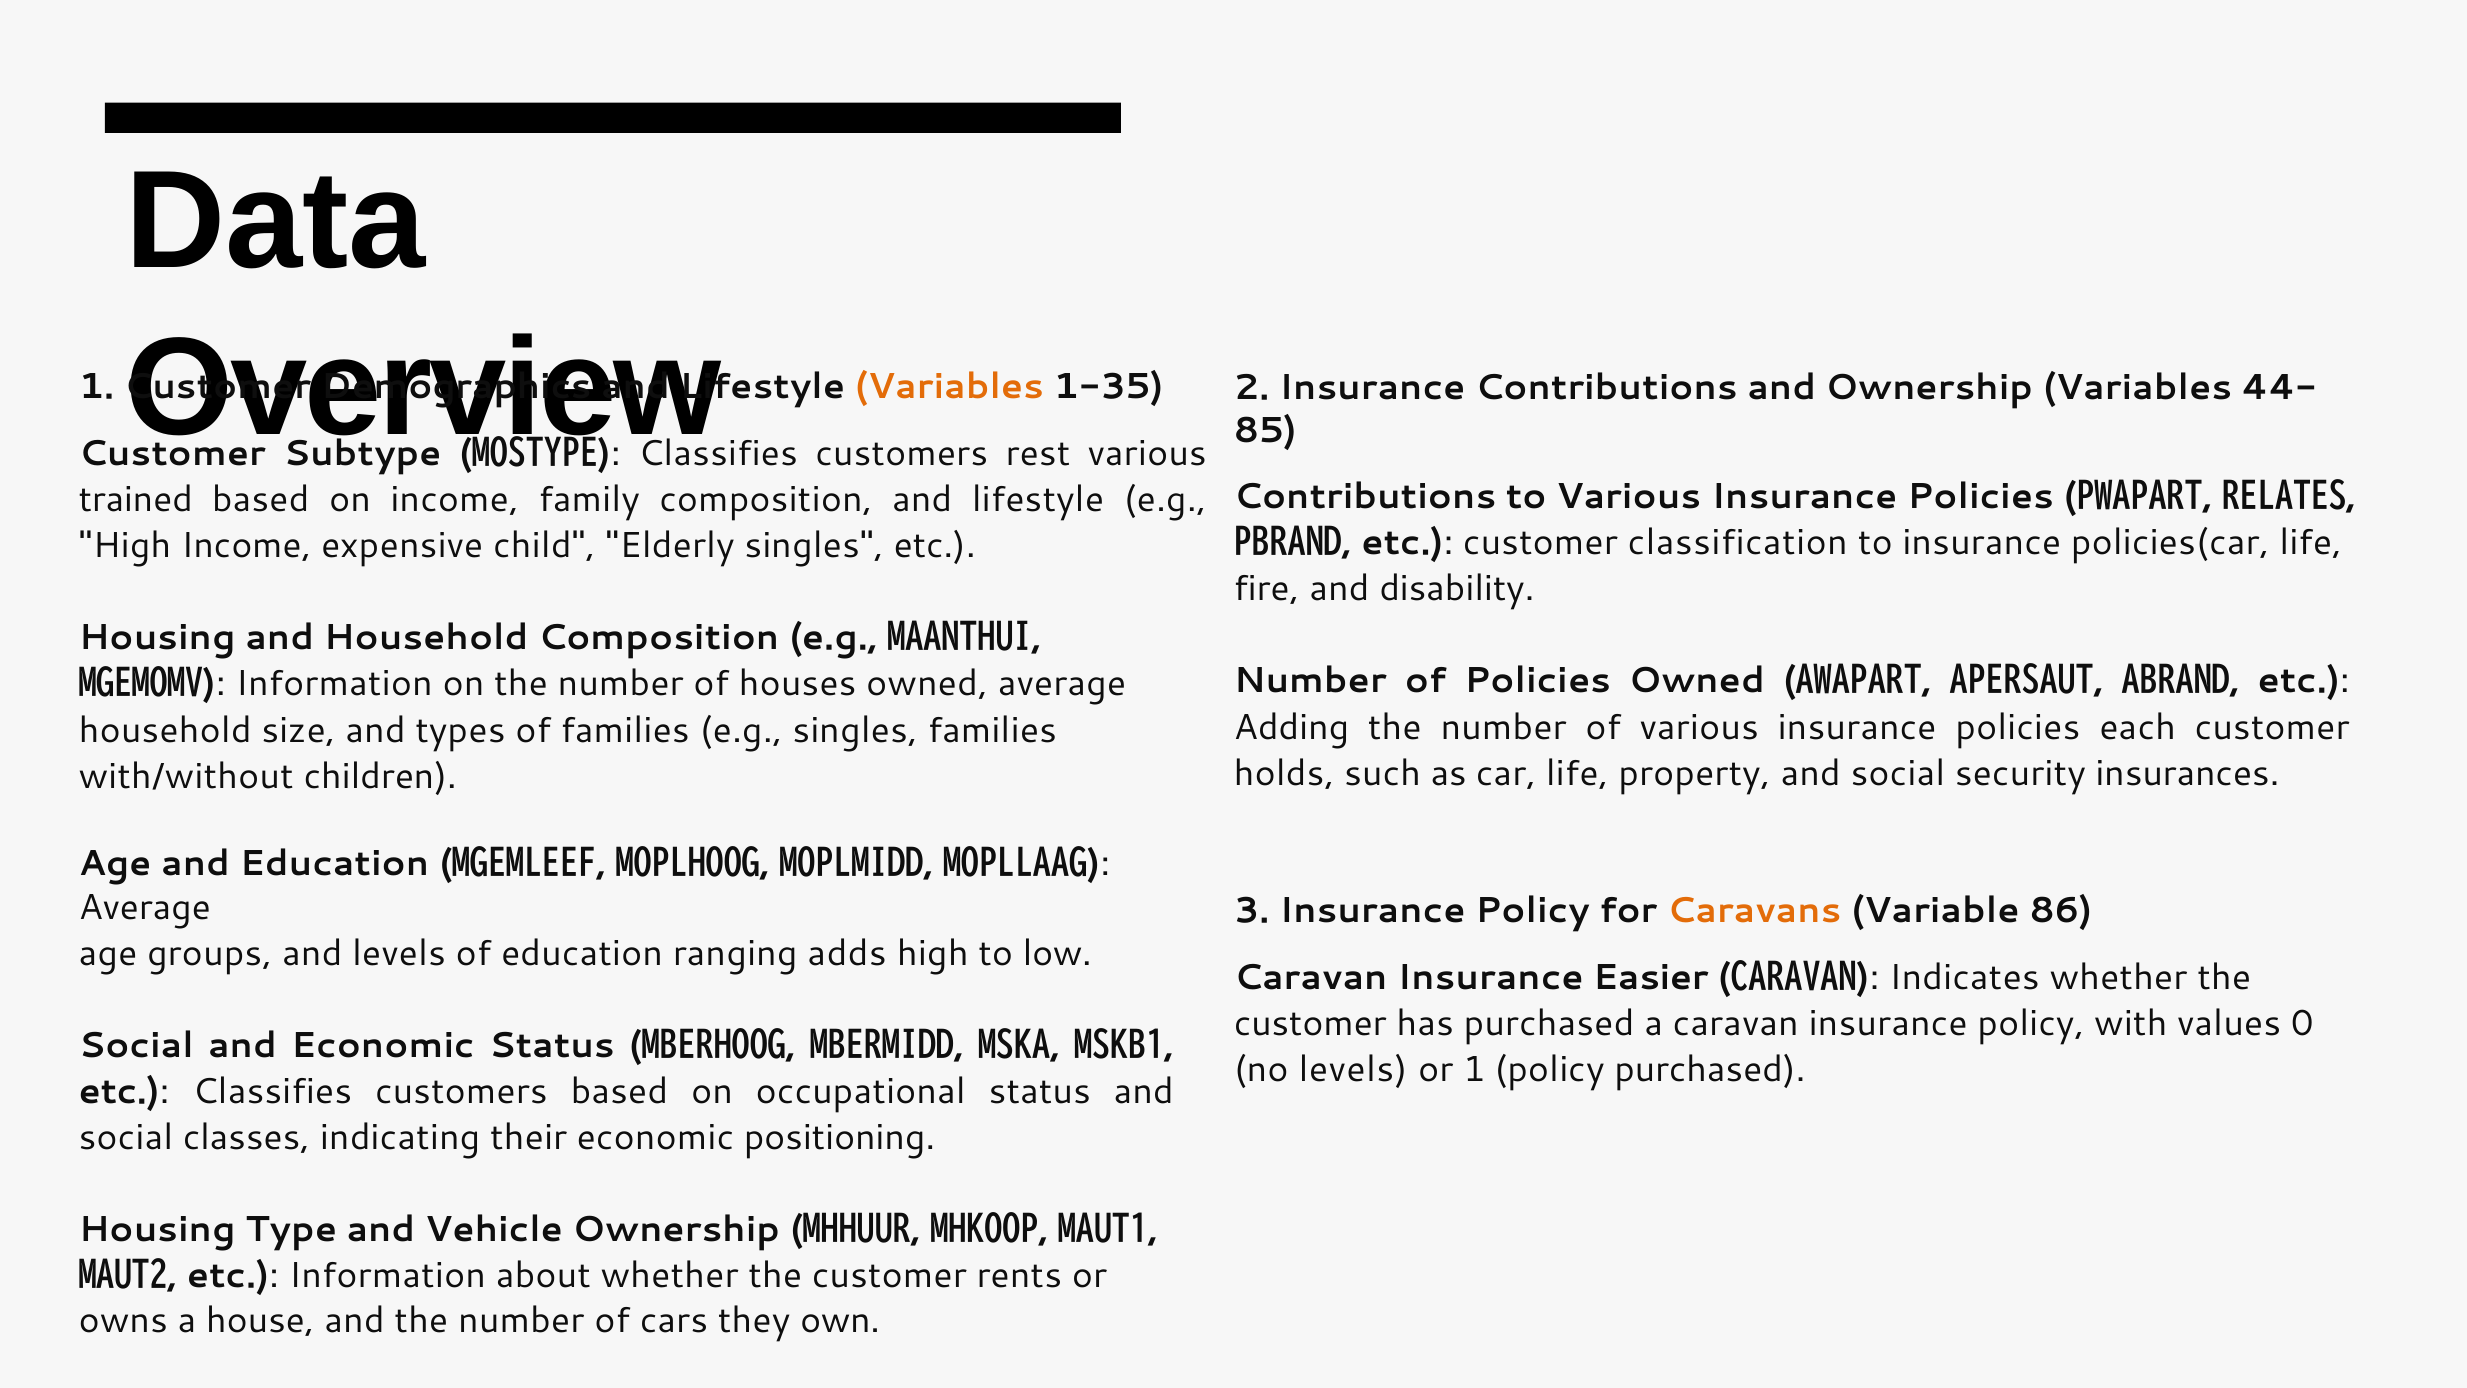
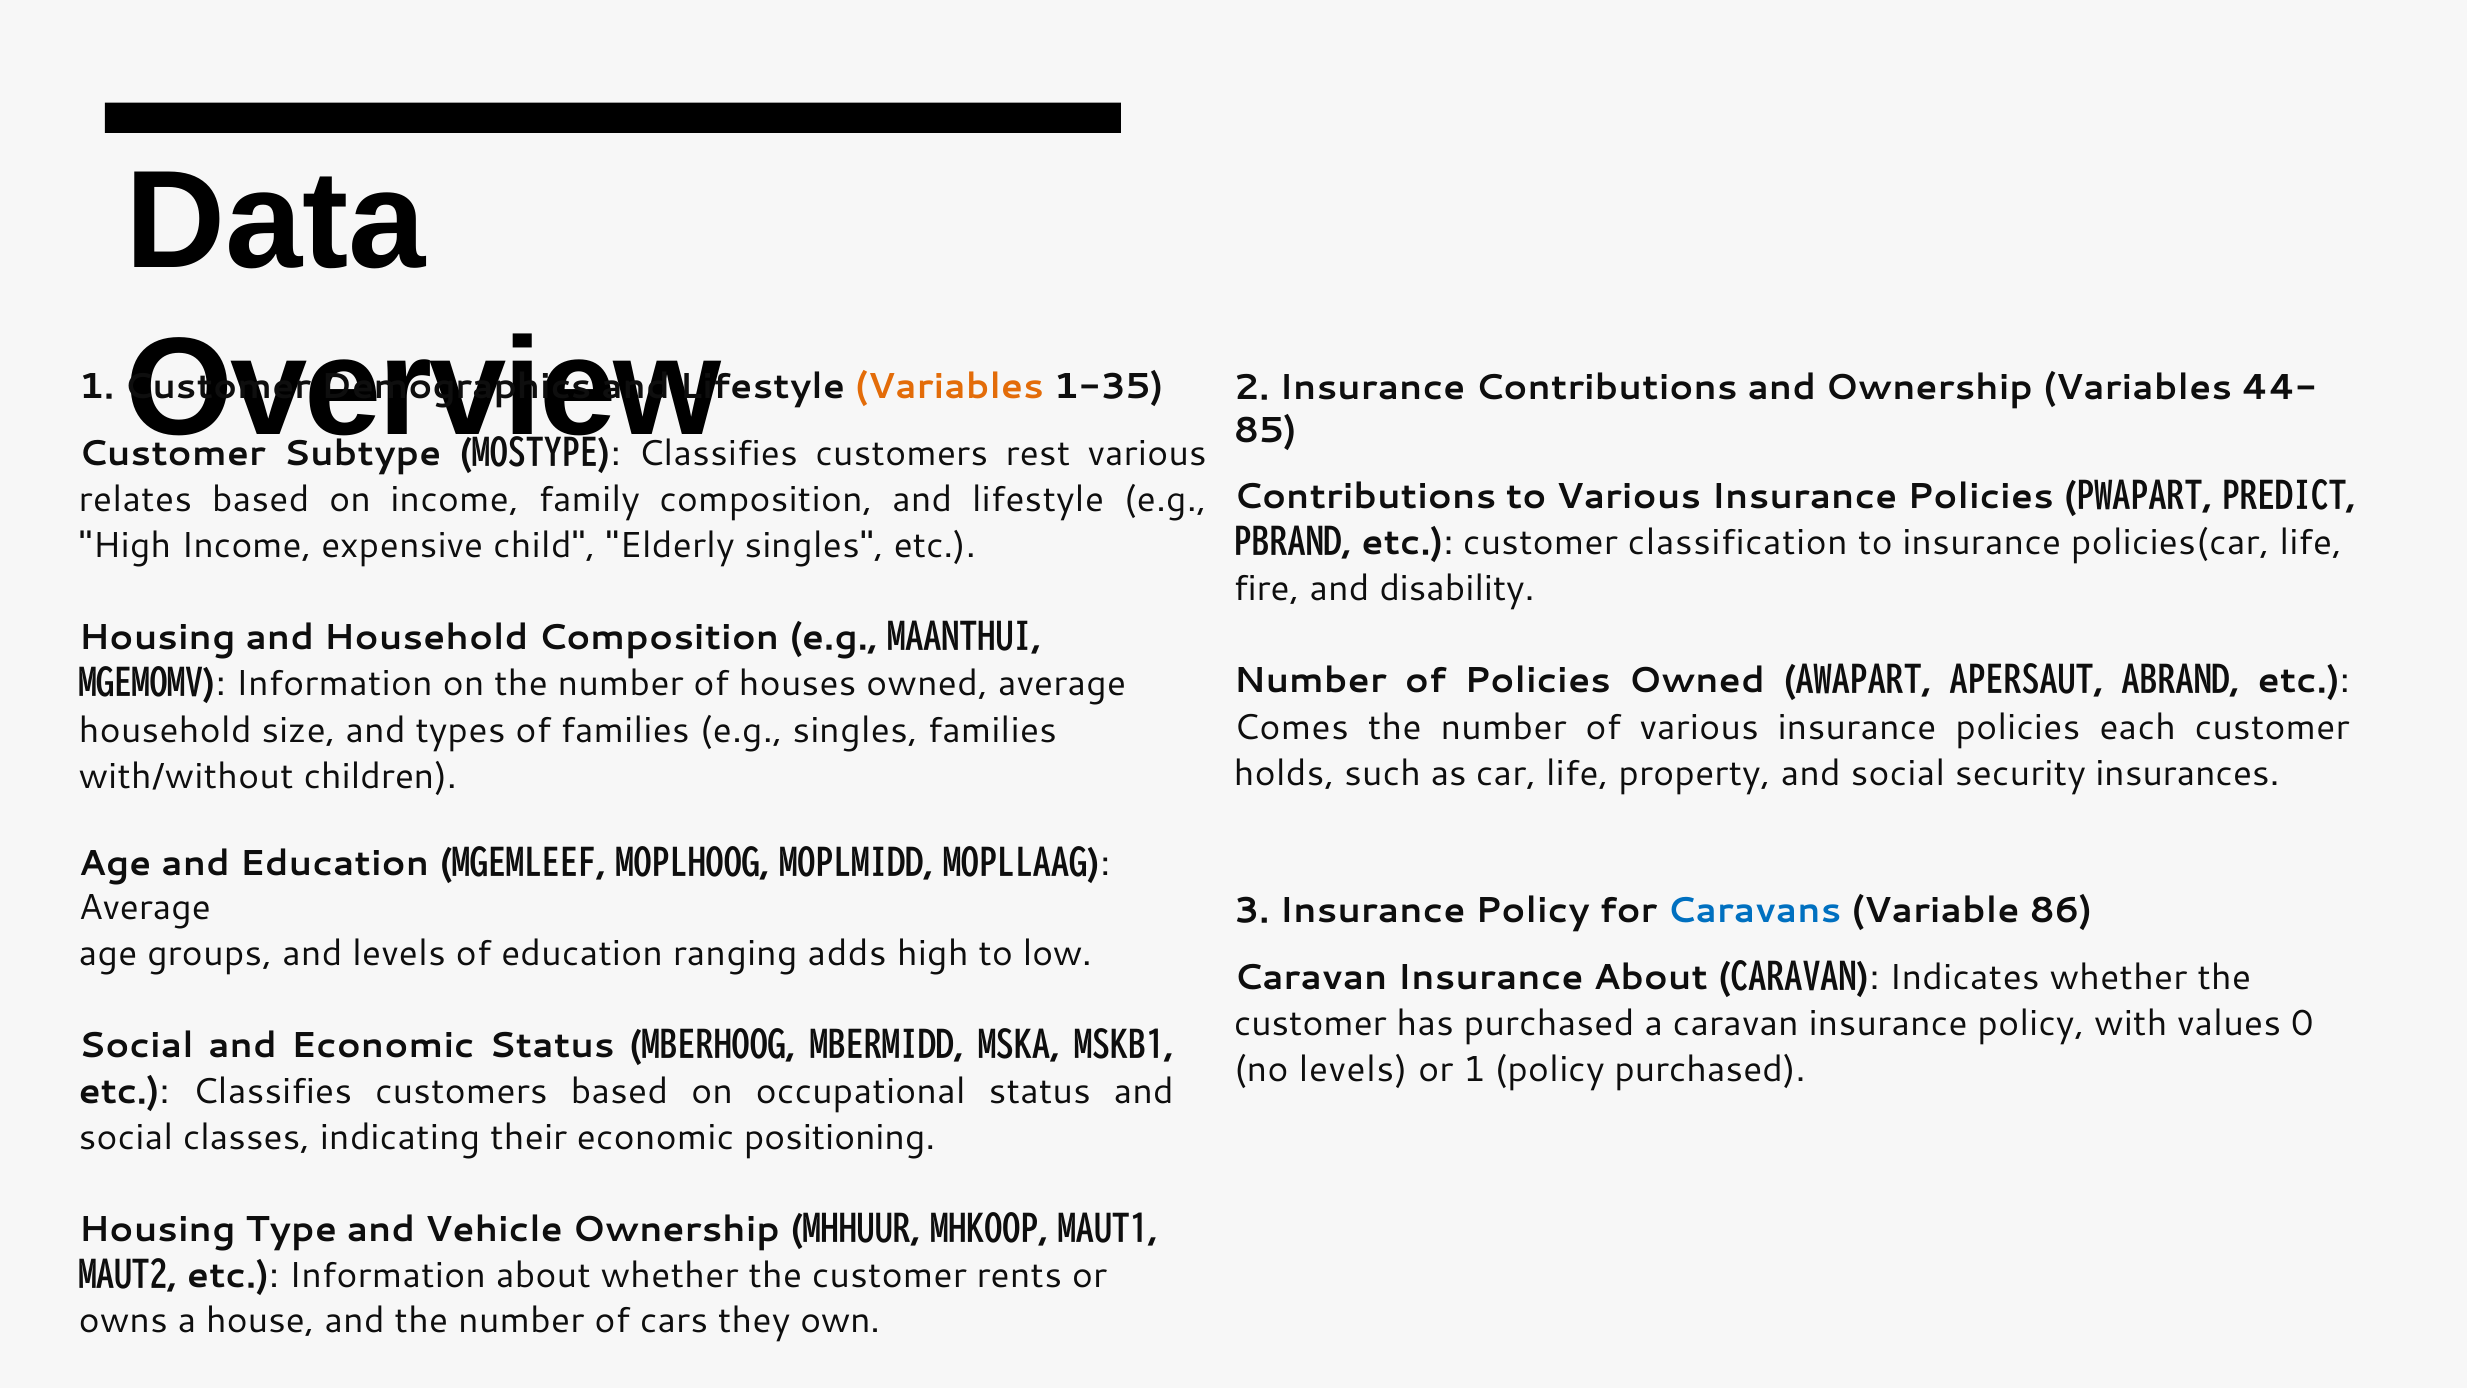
RELATES: RELATES -> PREDICT
trained: trained -> relates
Adding: Adding -> Comes
Caravans colour: orange -> blue
Insurance Easier: Easier -> About
